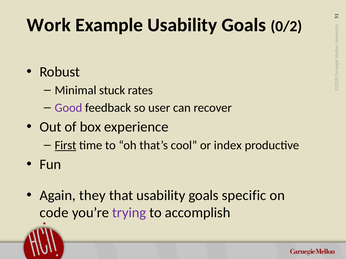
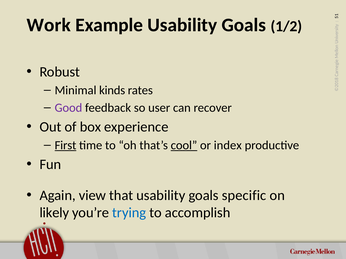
0/2: 0/2 -> 1/2
stuck: stuck -> kinds
cool underline: none -> present
they: they -> view
code: code -> likely
trying colour: purple -> blue
